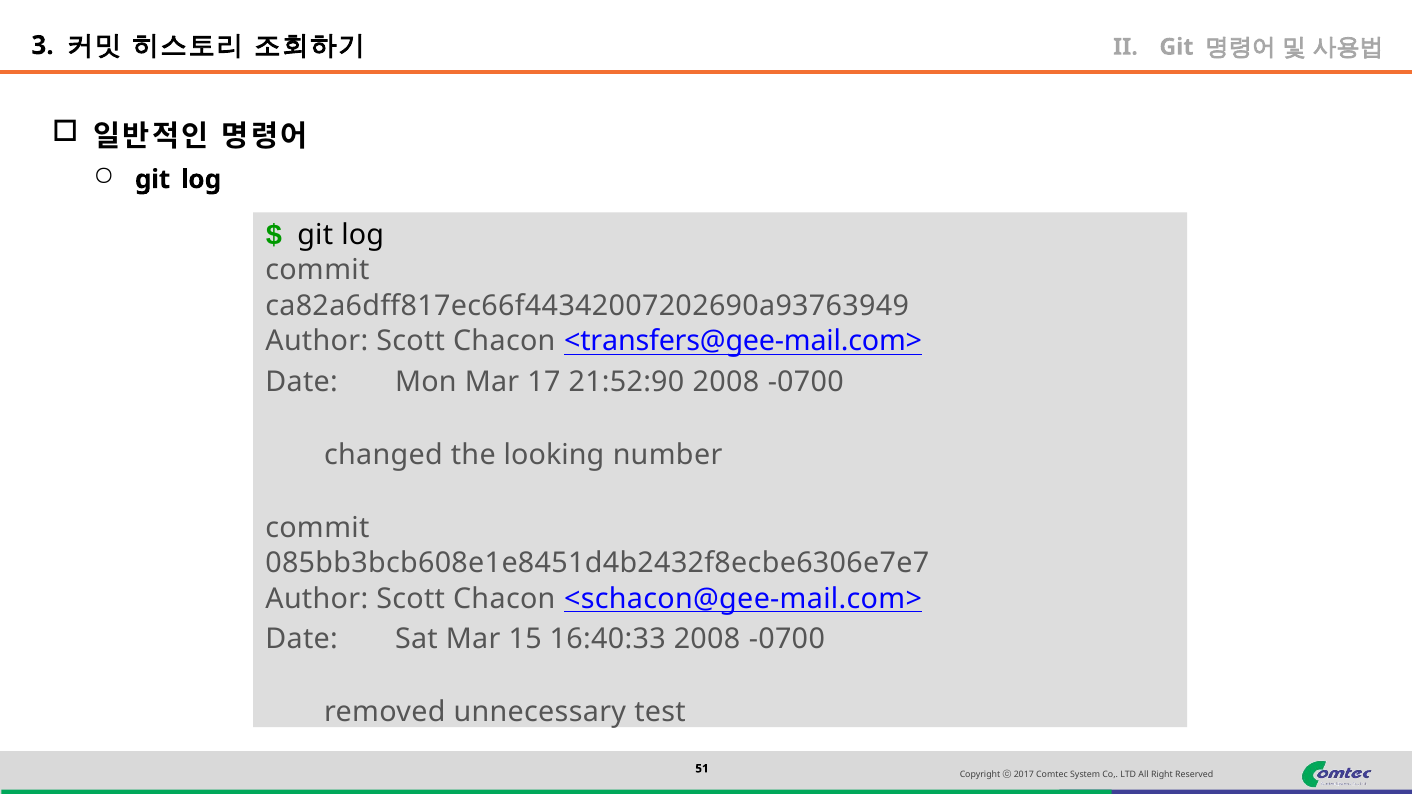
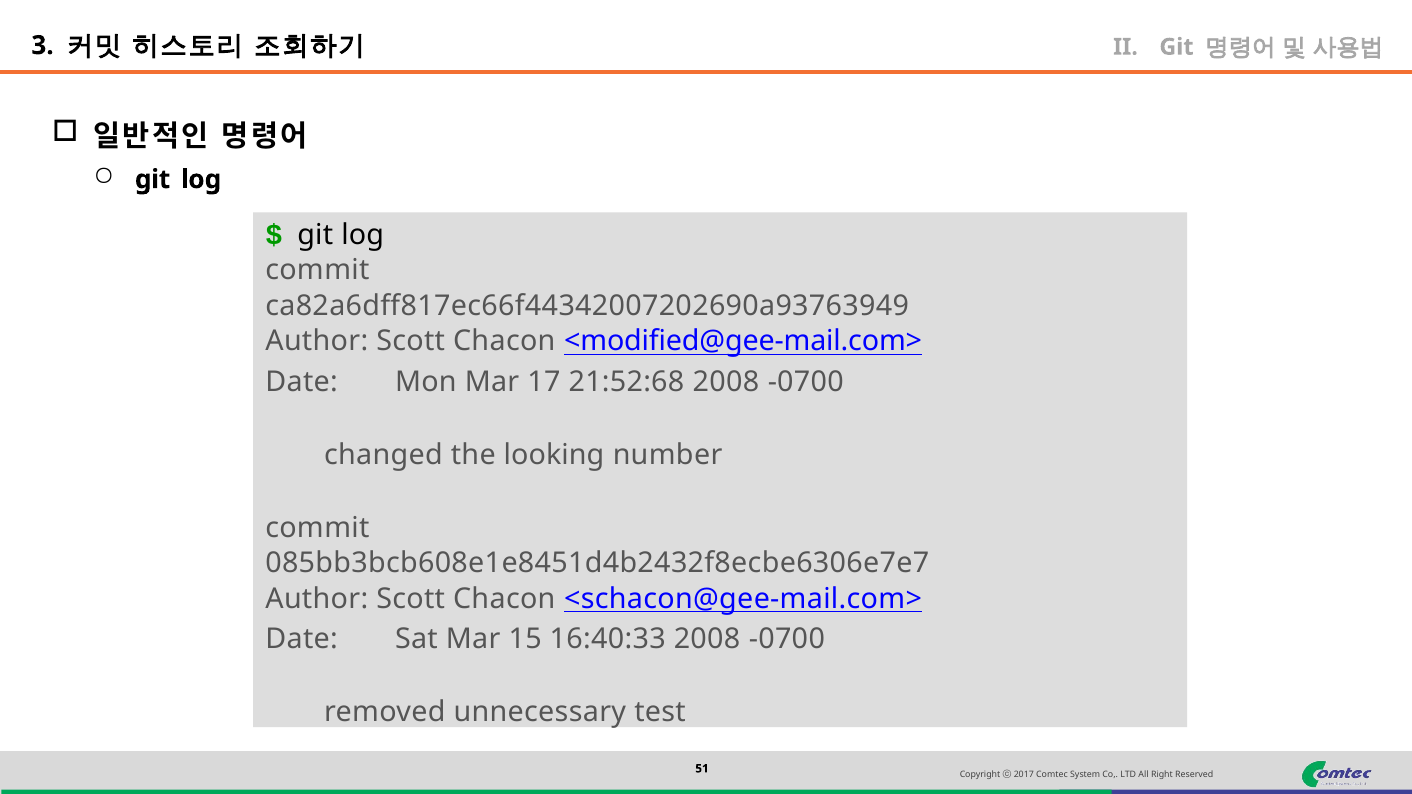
<transfers@gee-mail.com>: <transfers@gee-mail.com> -> <modified@gee-mail.com>
21:52:90: 21:52:90 -> 21:52:68
